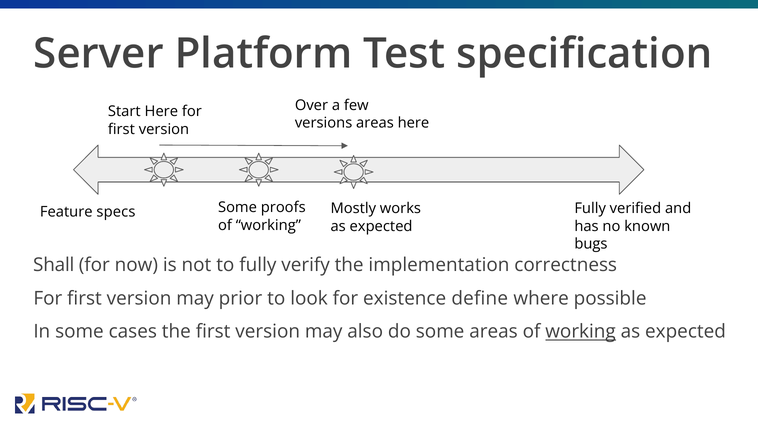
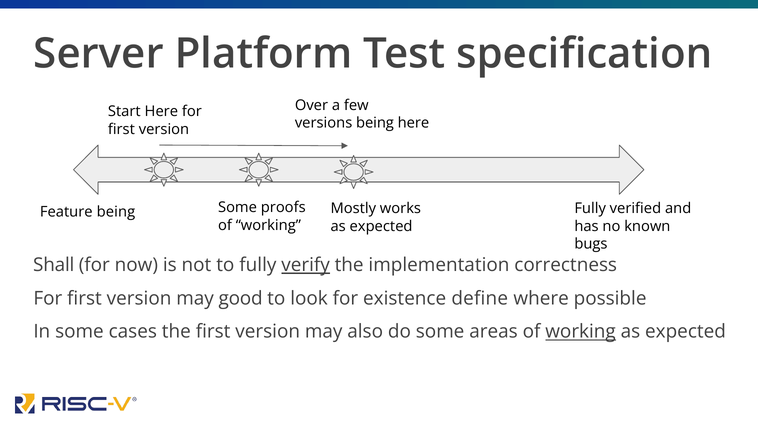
versions areas: areas -> being
Feature specs: specs -> being
verify underline: none -> present
prior: prior -> good
